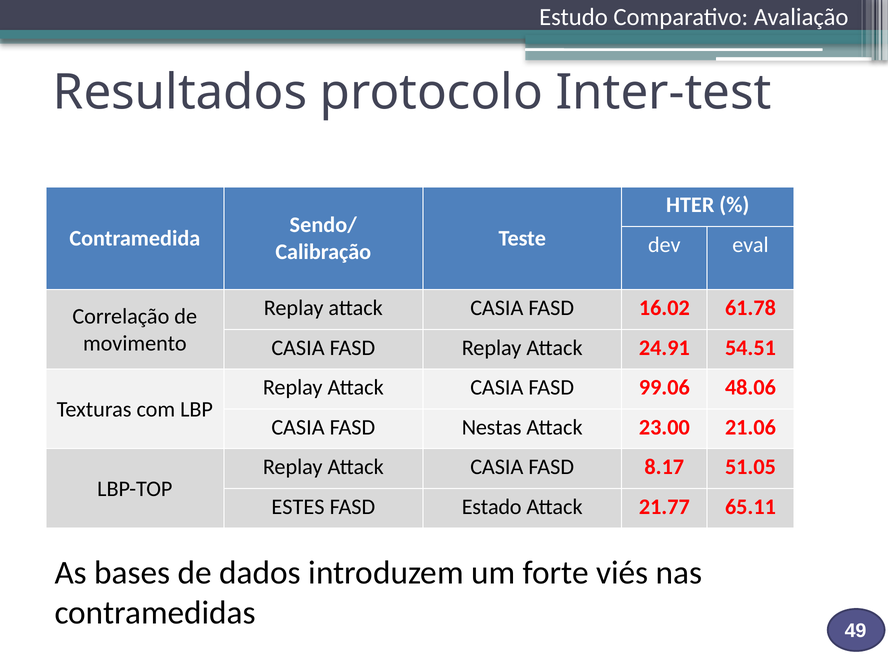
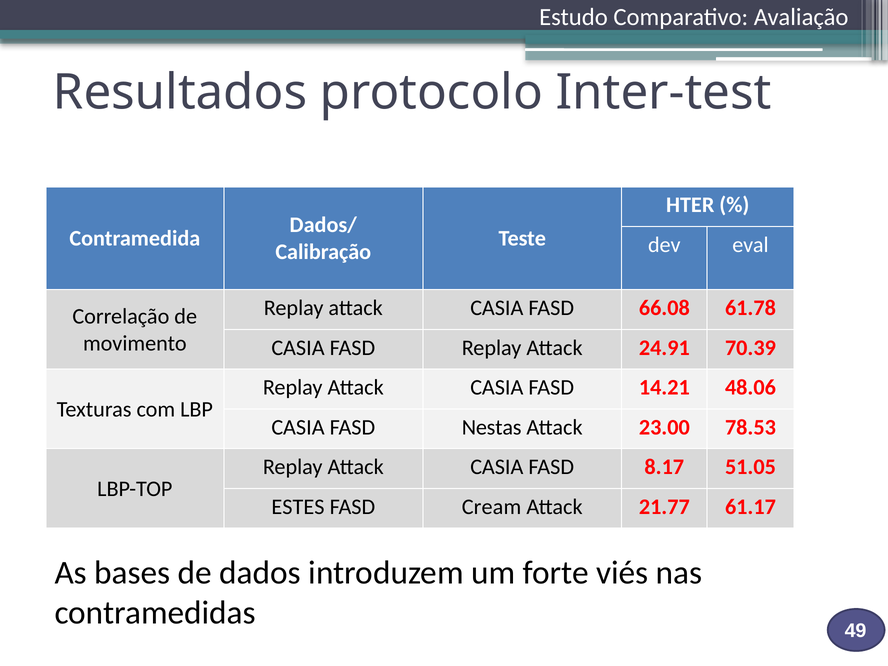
Sendo/: Sendo/ -> Dados/
16.02: 16.02 -> 66.08
54.51: 54.51 -> 70.39
99.06: 99.06 -> 14.21
21.06: 21.06 -> 78.53
Estado: Estado -> Cream
65.11: 65.11 -> 61.17
